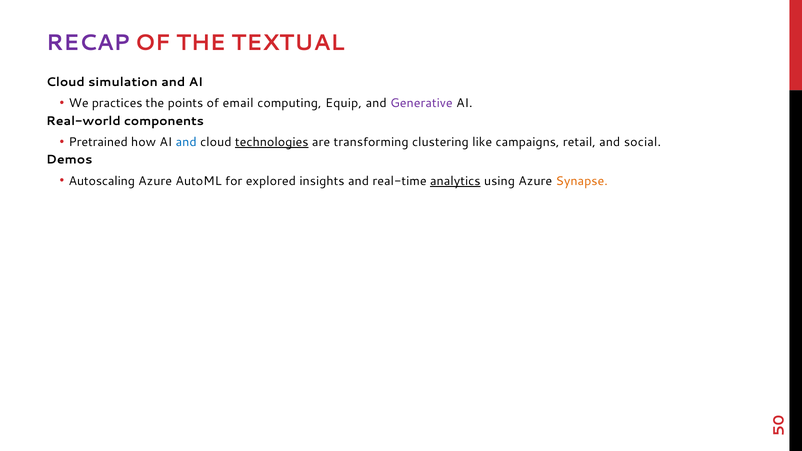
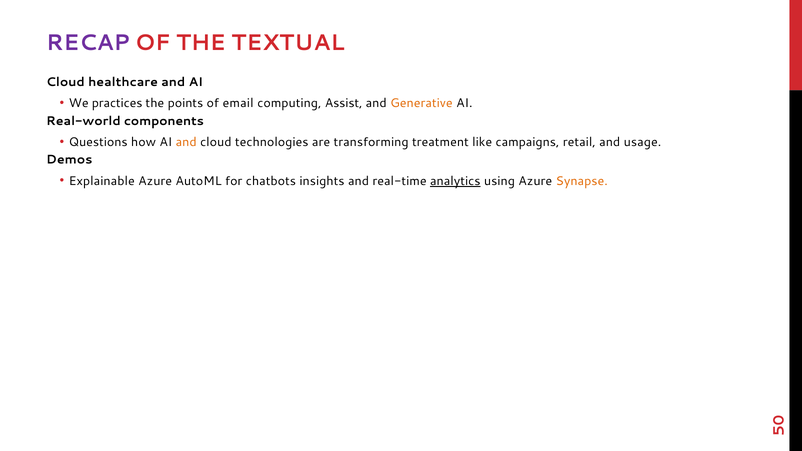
simulation: simulation -> healthcare
Equip: Equip -> Assist
Generative colour: purple -> orange
Pretrained: Pretrained -> Questions
and at (186, 142) colour: blue -> orange
technologies underline: present -> none
clustering: clustering -> treatment
social: social -> usage
Autoscaling: Autoscaling -> Explainable
explored: explored -> chatbots
